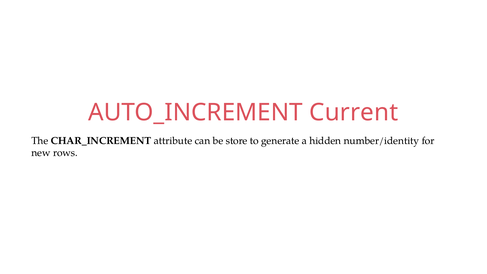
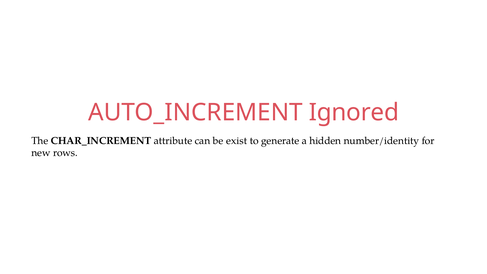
Current: Current -> Ignored
store: store -> exist
